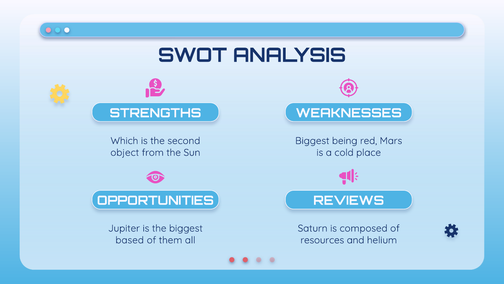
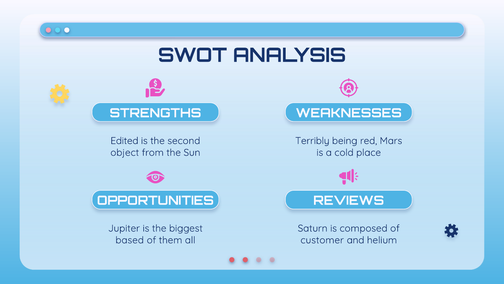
Which: Which -> Edited
Biggest at (312, 141): Biggest -> Terribly
resources: resources -> customer
